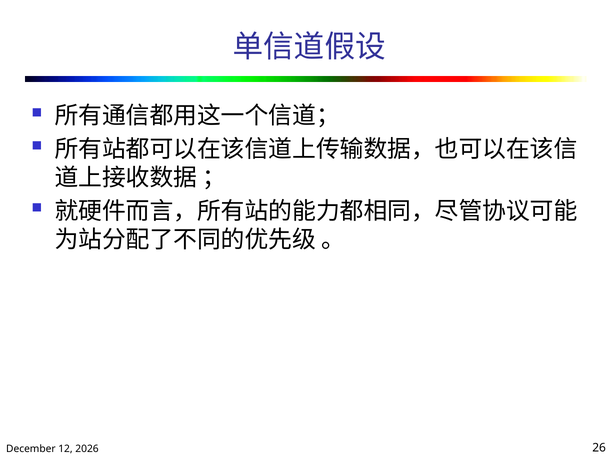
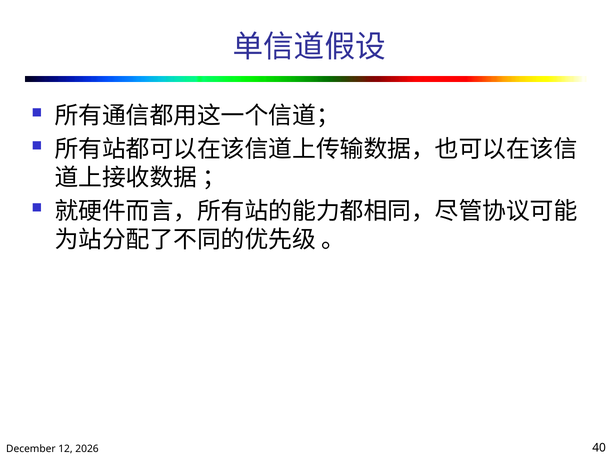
26: 26 -> 40
